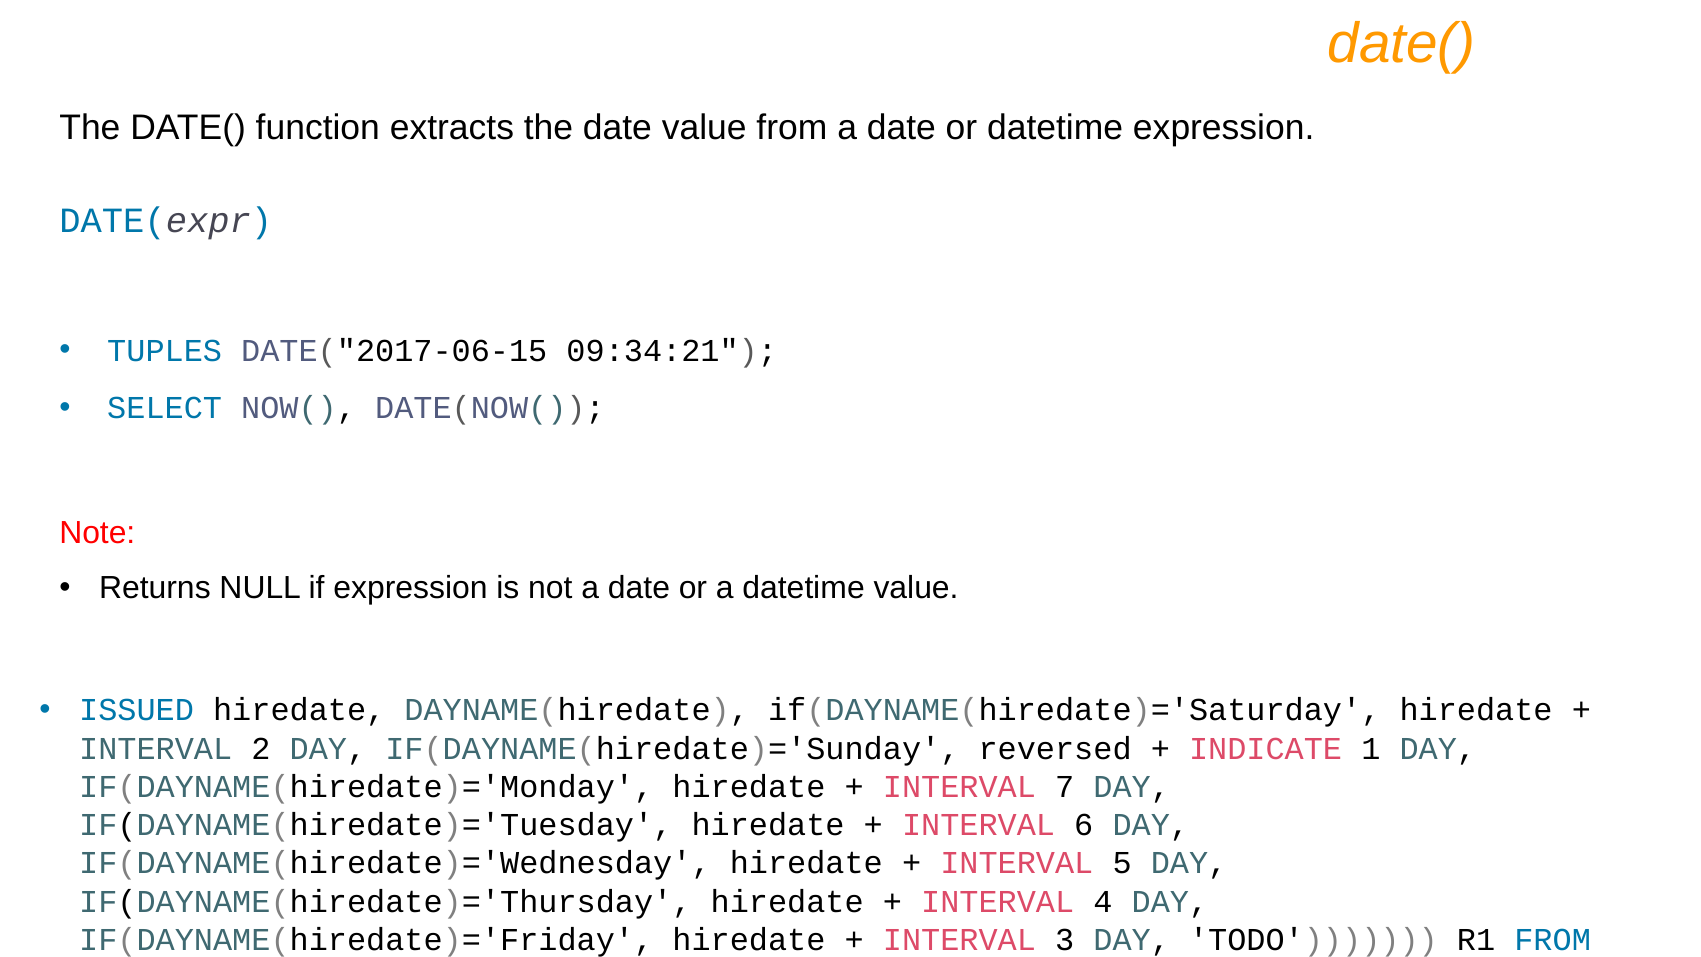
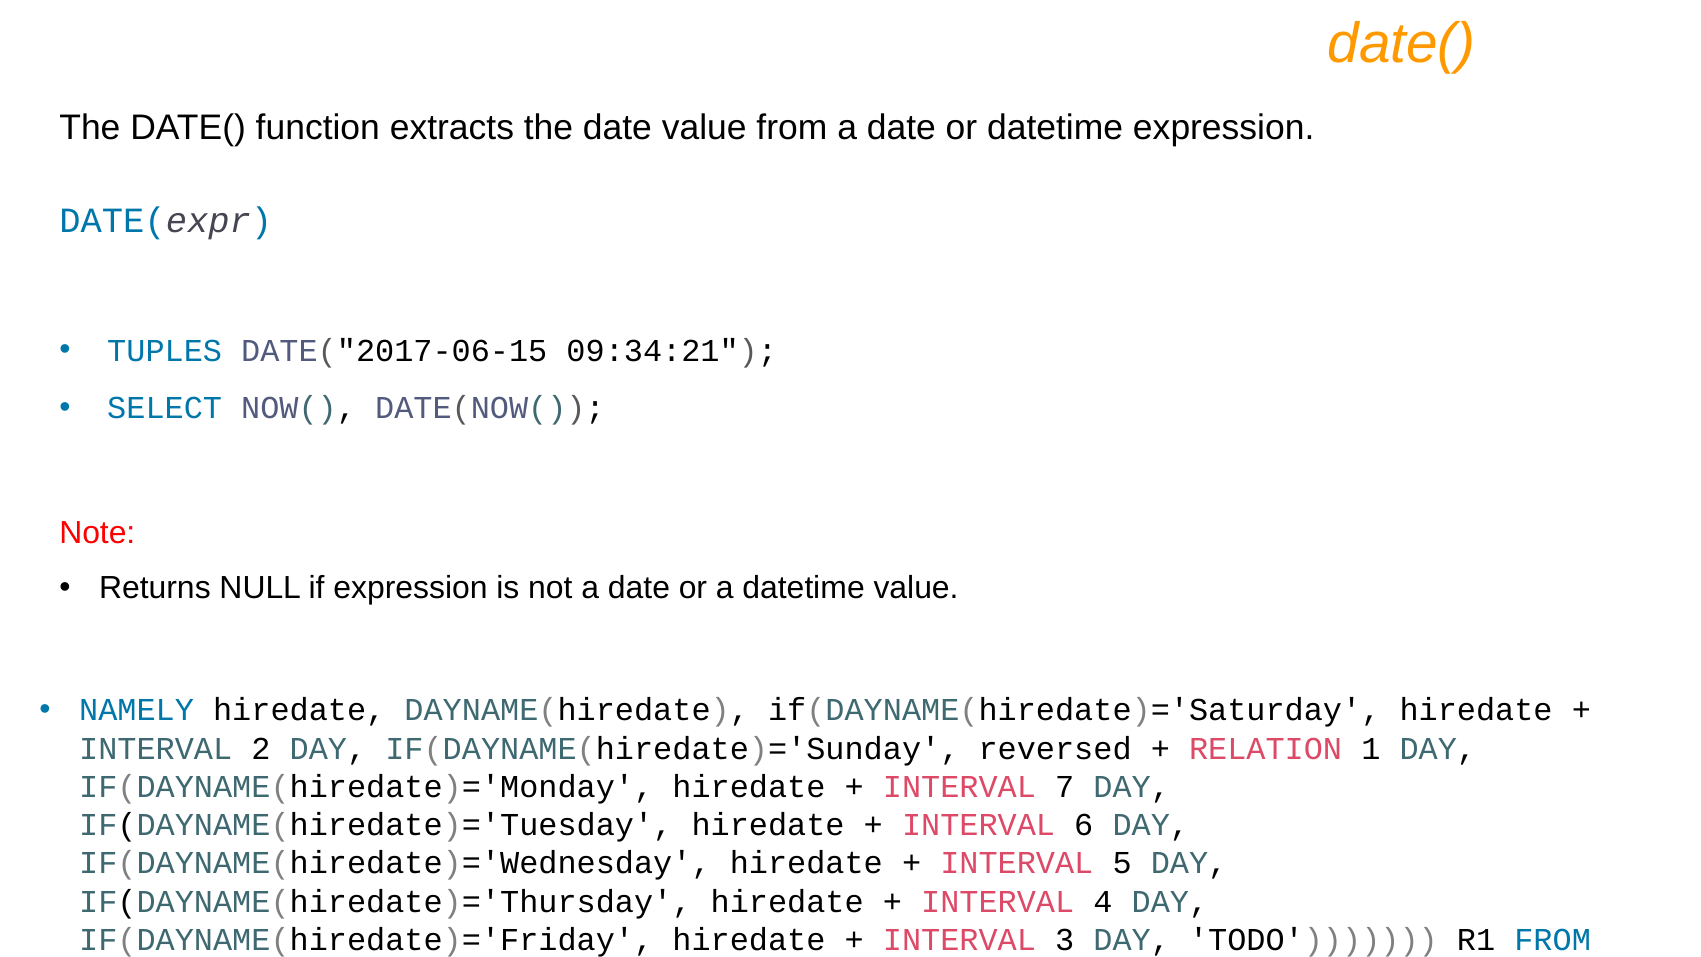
ISSUED: ISSUED -> NAMELY
INDICATE: INDICATE -> RELATION
